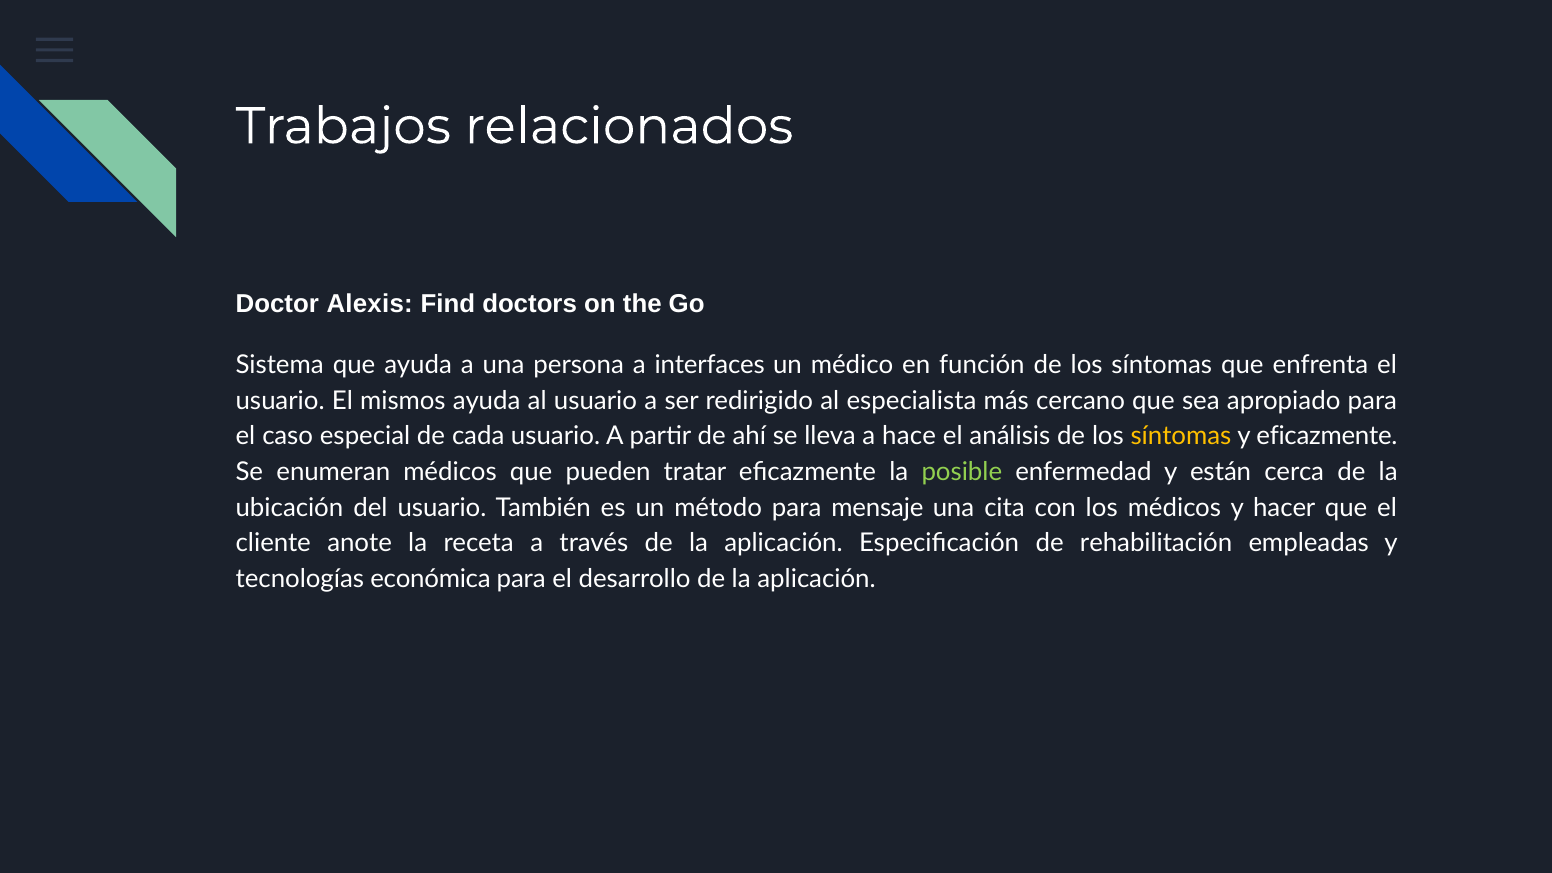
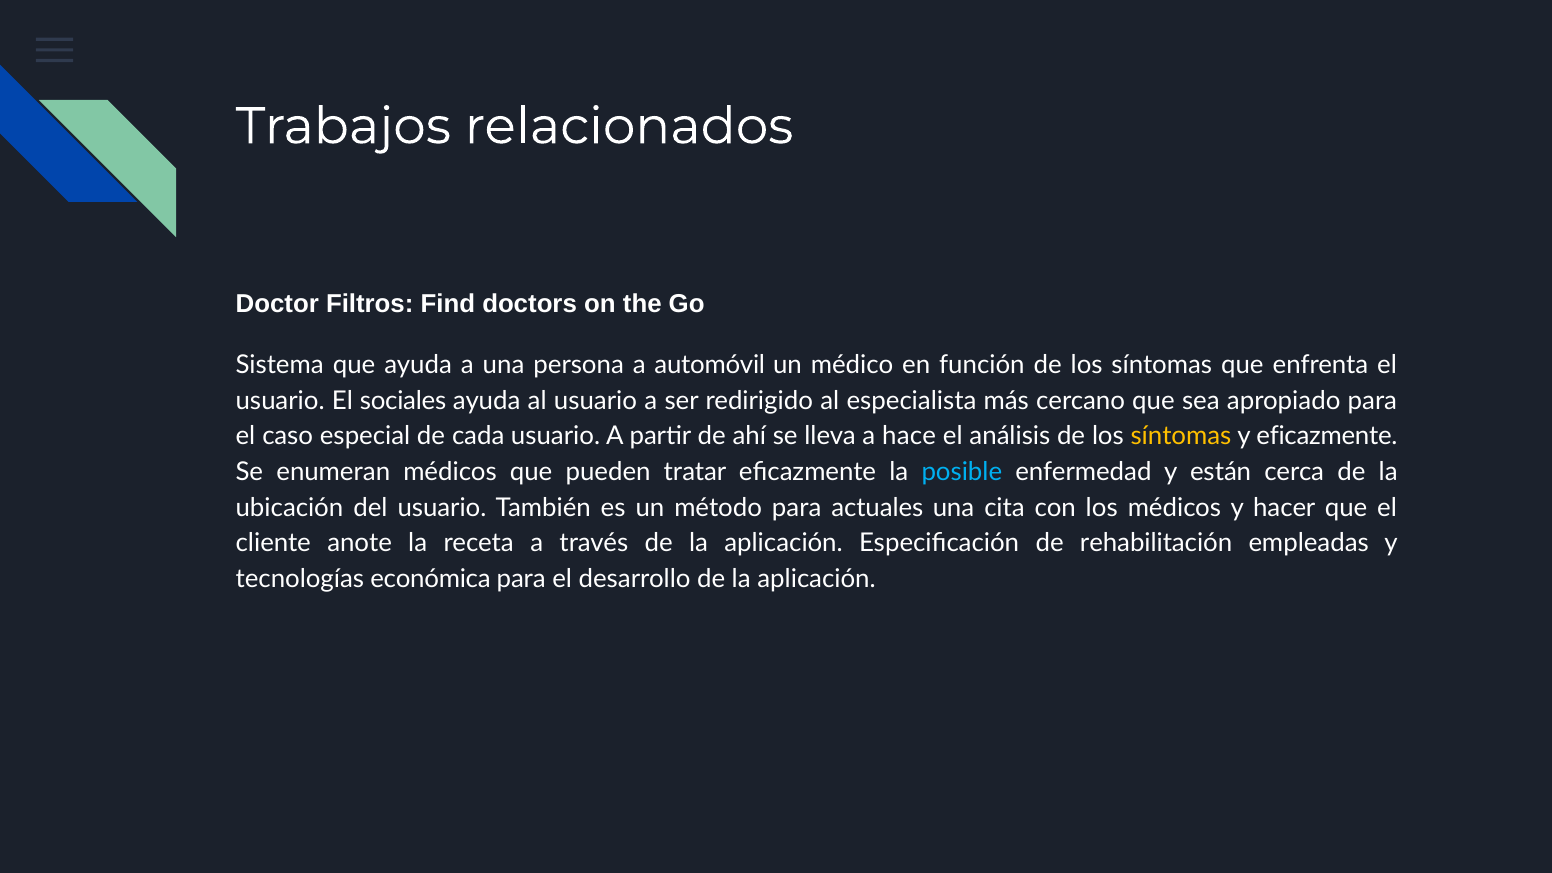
Alexis: Alexis -> Filtros
interfaces: interfaces -> automóvil
mismos: mismos -> sociales
posible colour: light green -> light blue
mensaje: mensaje -> actuales
